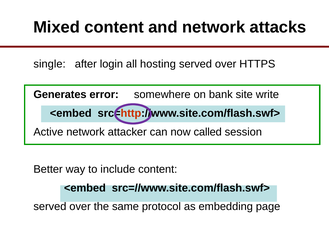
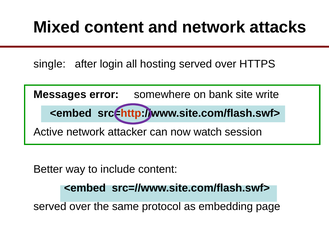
Generates: Generates -> Messages
called: called -> watch
